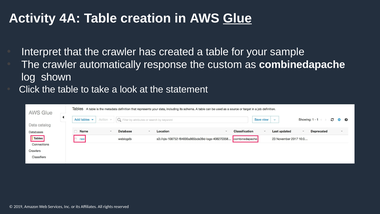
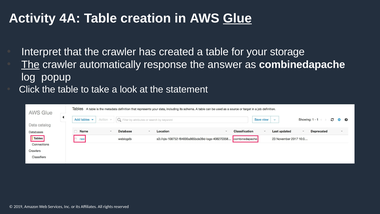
sample: sample -> storage
The at (30, 64) underline: none -> present
custom: custom -> answer
shown: shown -> popup
